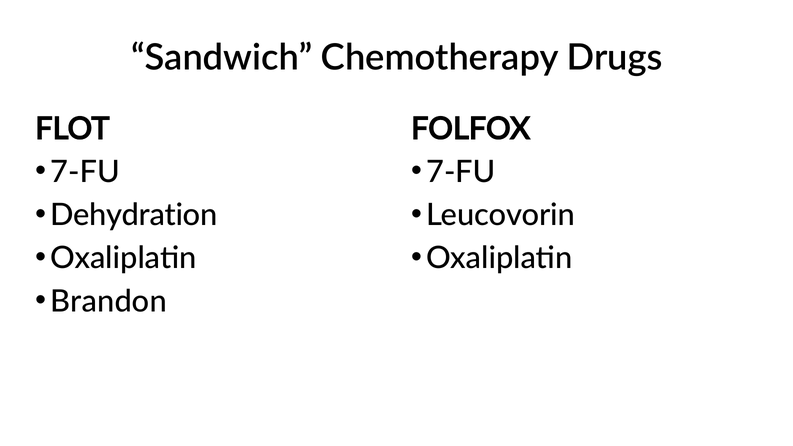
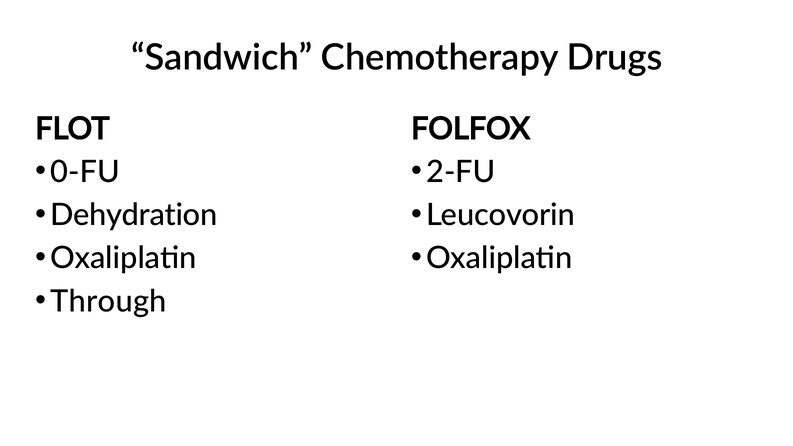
7-FU at (85, 172): 7-FU -> 0-FU
7-FU at (461, 172): 7-FU -> 2-FU
Brandon: Brandon -> Through
